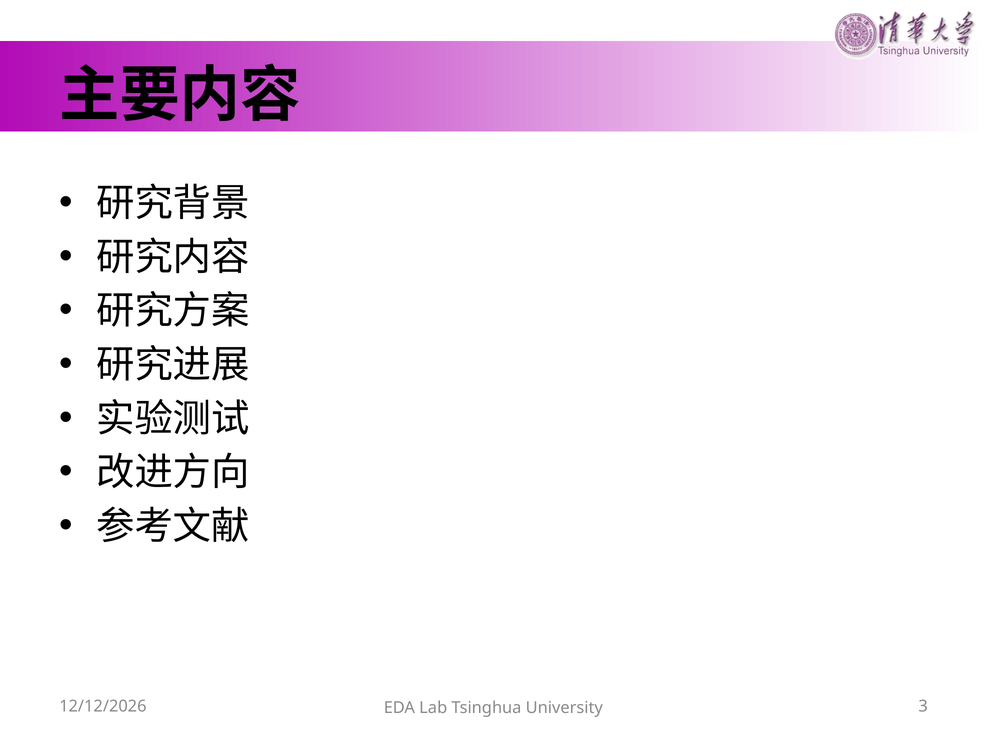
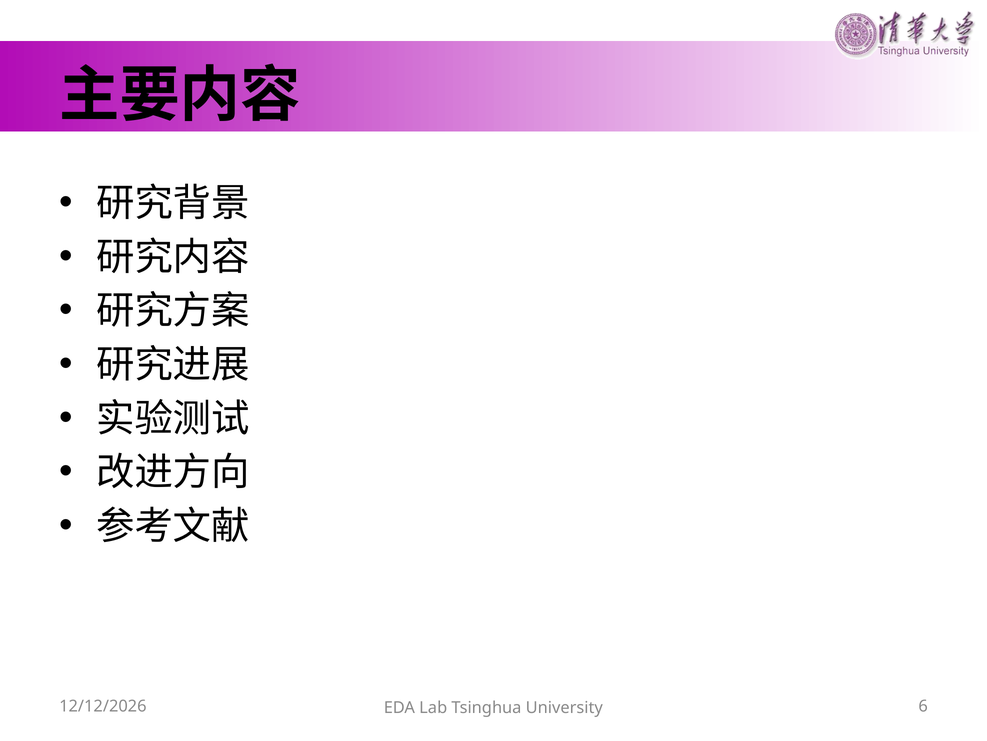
3: 3 -> 6
